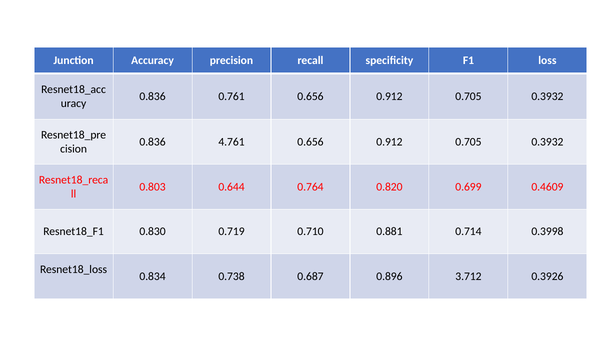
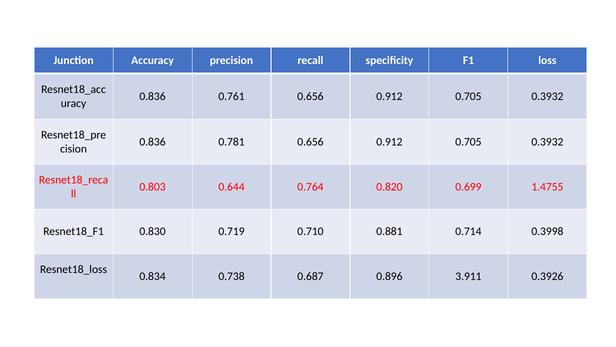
4.761: 4.761 -> 0.781
0.4609: 0.4609 -> 1.4755
3.712: 3.712 -> 3.911
